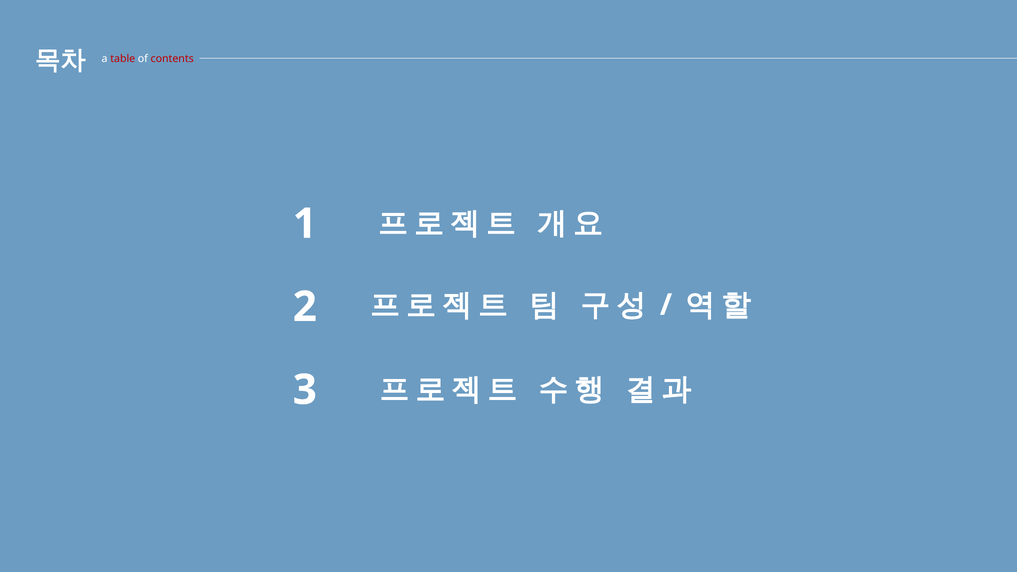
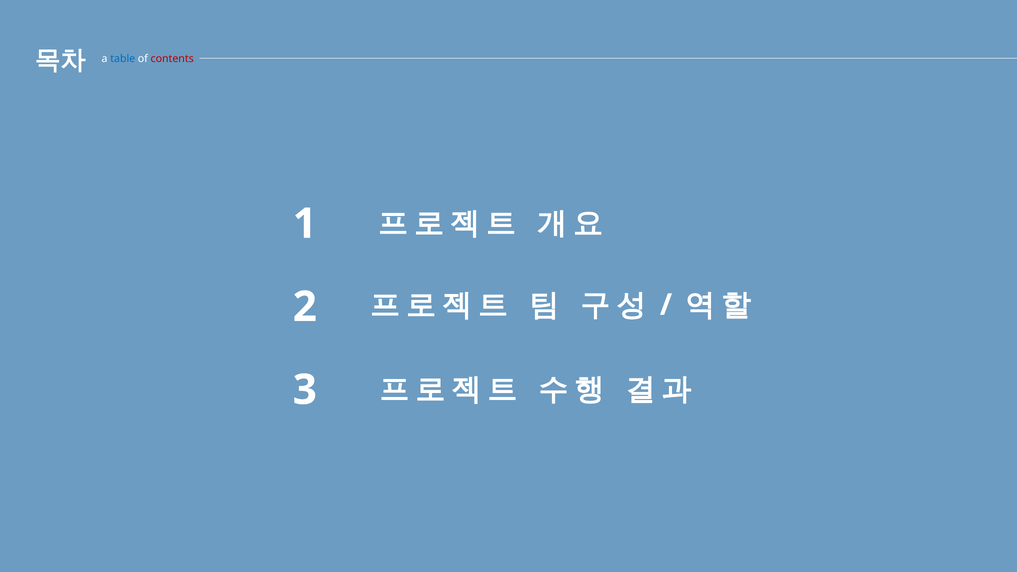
table colour: red -> blue
